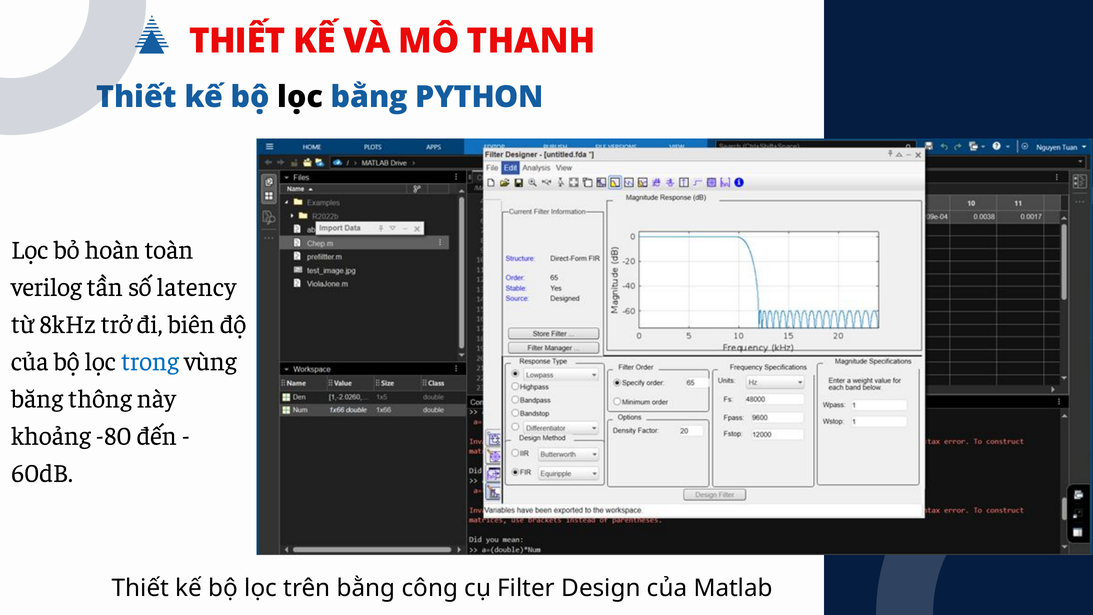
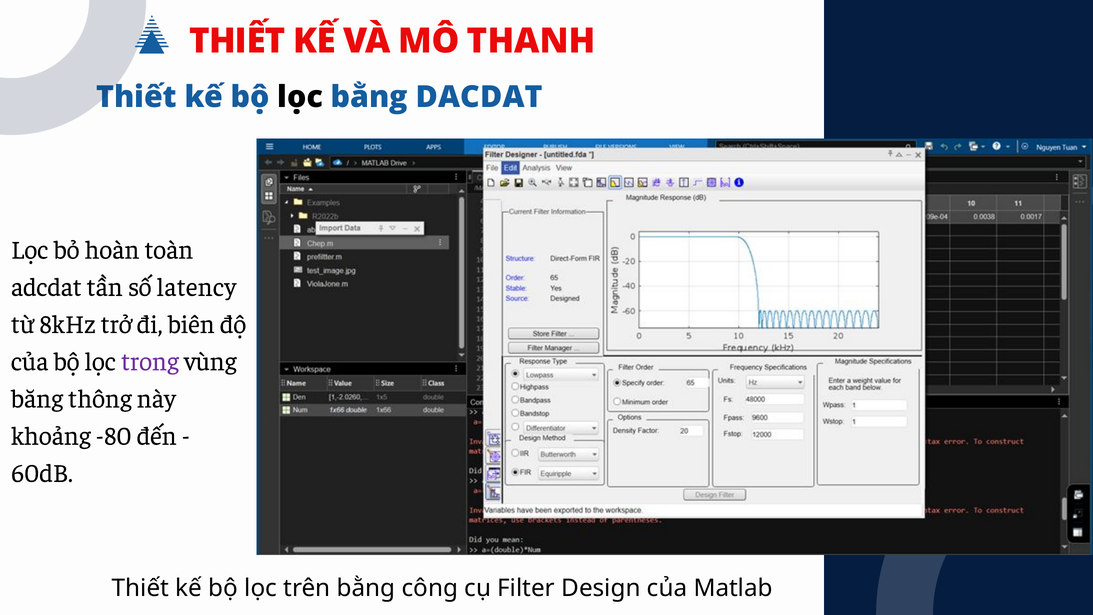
PYTHON: PYTHON -> DACDAT
verilog: verilog -> adcdat
trong colour: blue -> purple
